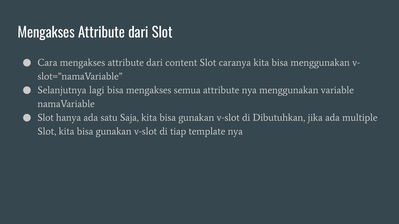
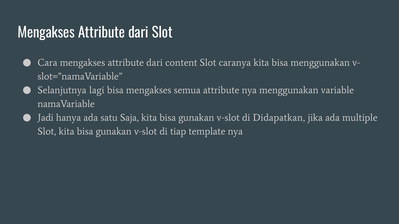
Slot at (46, 118): Slot -> Jadi
Dibutuhkan: Dibutuhkan -> Didapatkan
